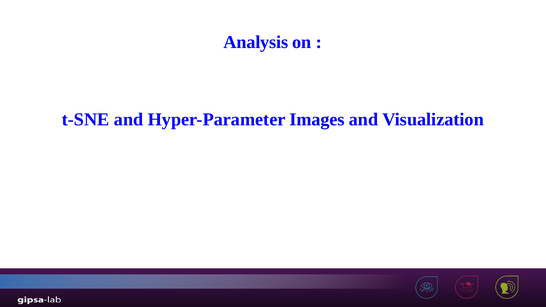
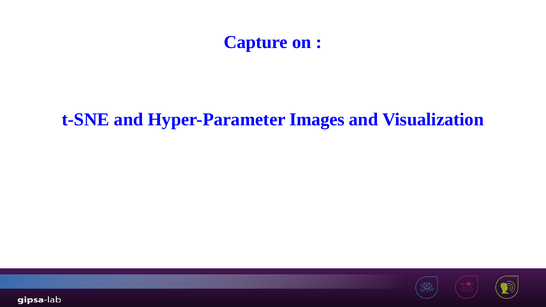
Analysis: Analysis -> Capture
